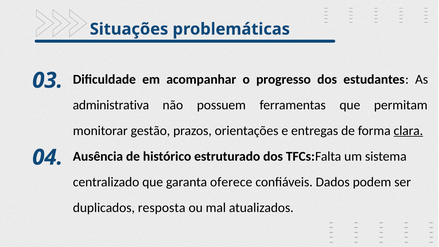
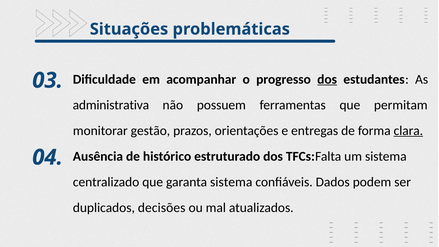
dos at (327, 79) underline: none -> present
garanta oferece: oferece -> sistema
resposta: resposta -> decisões
